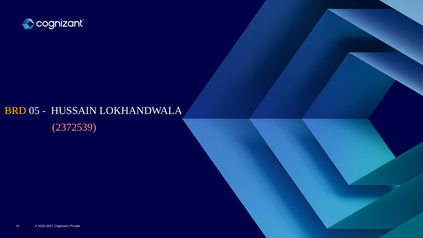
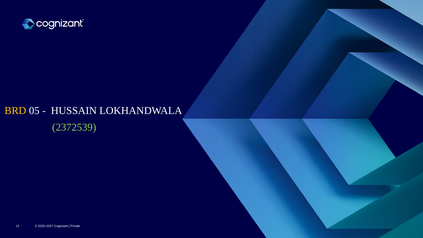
2372539 colour: pink -> light green
